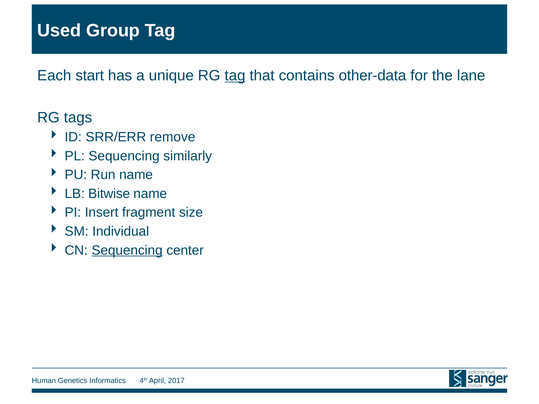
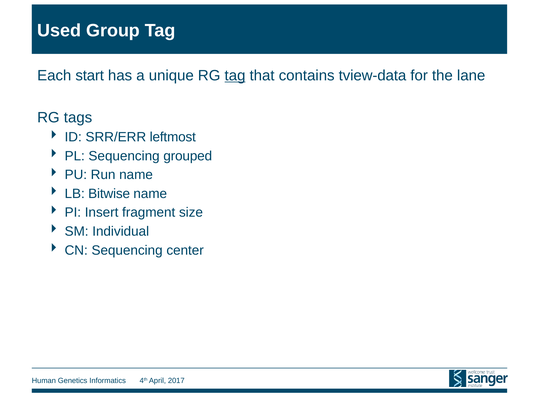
other-data: other-data -> tview-data
remove: remove -> leftmost
similarly: similarly -> grouped
Sequencing at (127, 250) underline: present -> none
